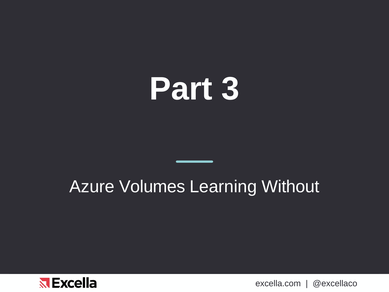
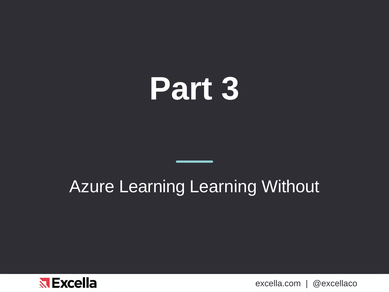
Azure Volumes: Volumes -> Learning
